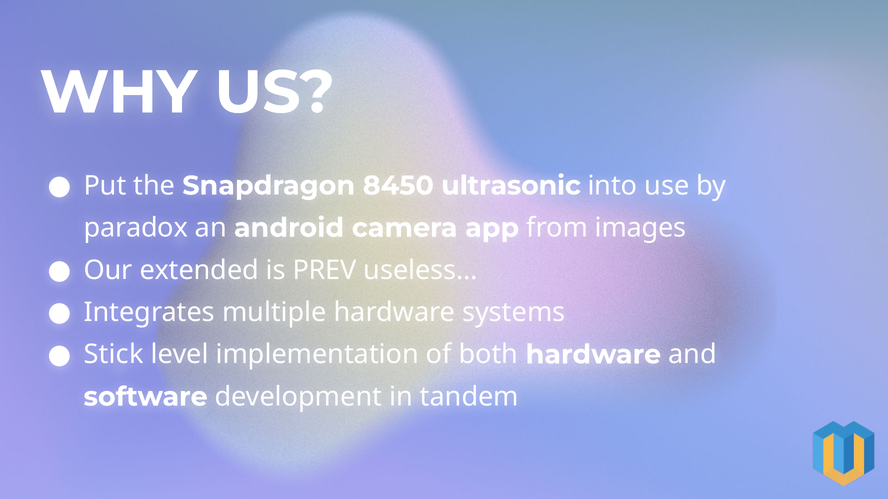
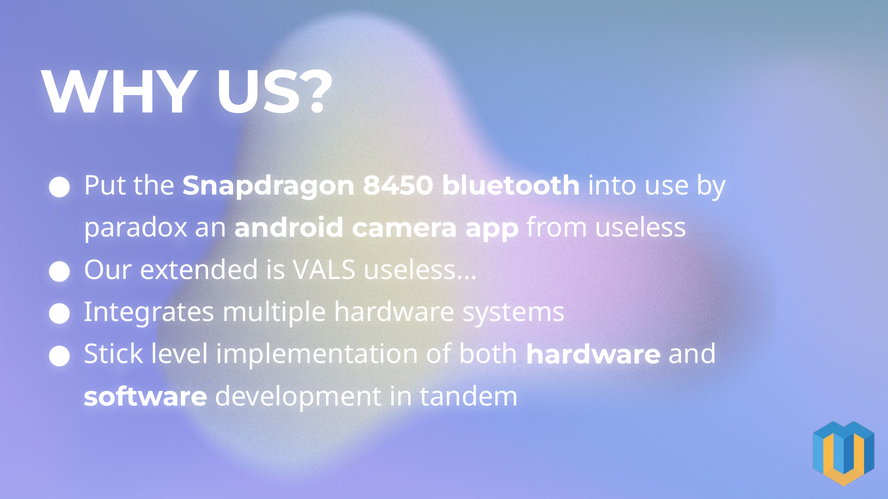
ultrasonic: ultrasonic -> bluetooth
images: images -> useless
PREV: PREV -> VALS
